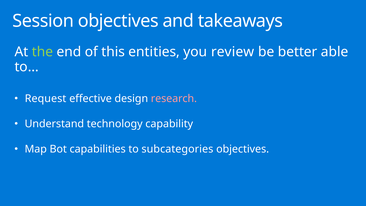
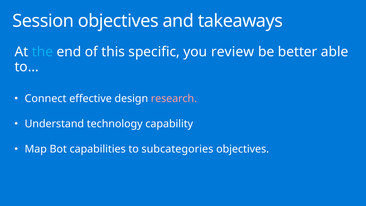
the colour: light green -> light blue
entities: entities -> specific
Request: Request -> Connect
